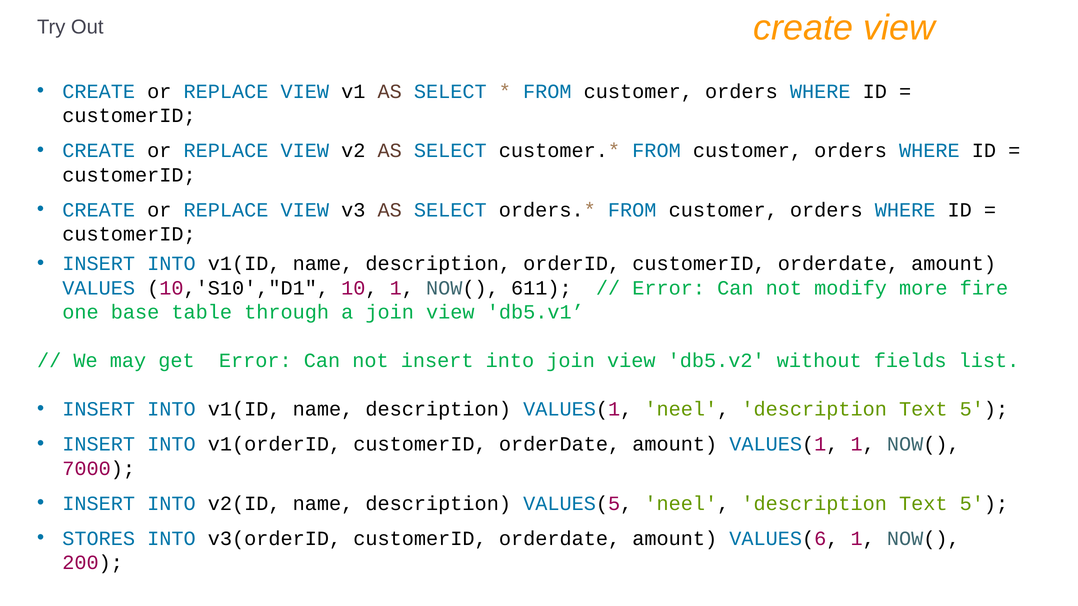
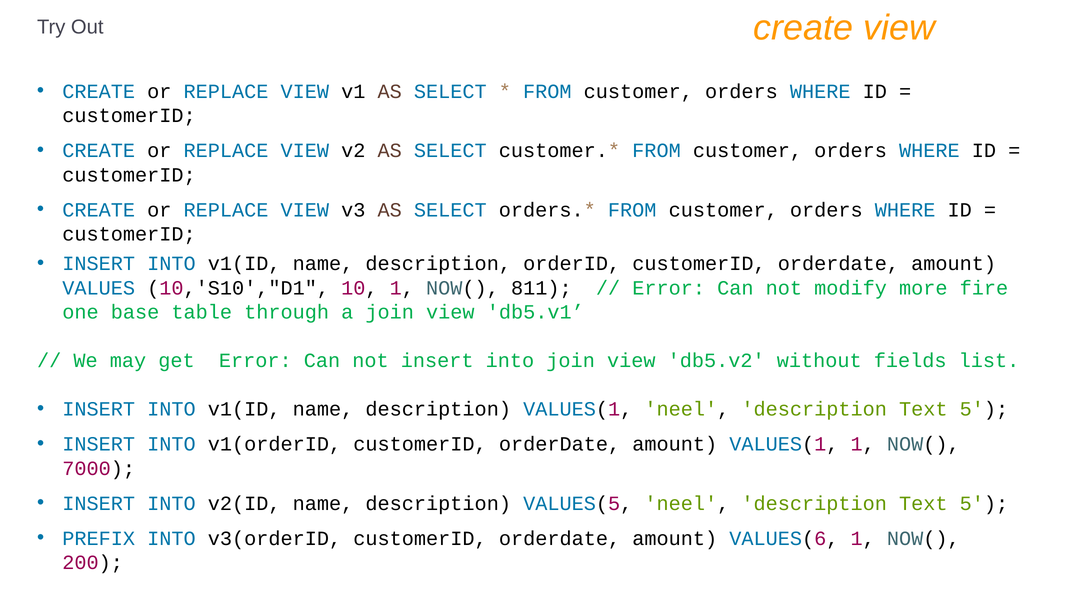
611: 611 -> 811
STORES: STORES -> PREFIX
